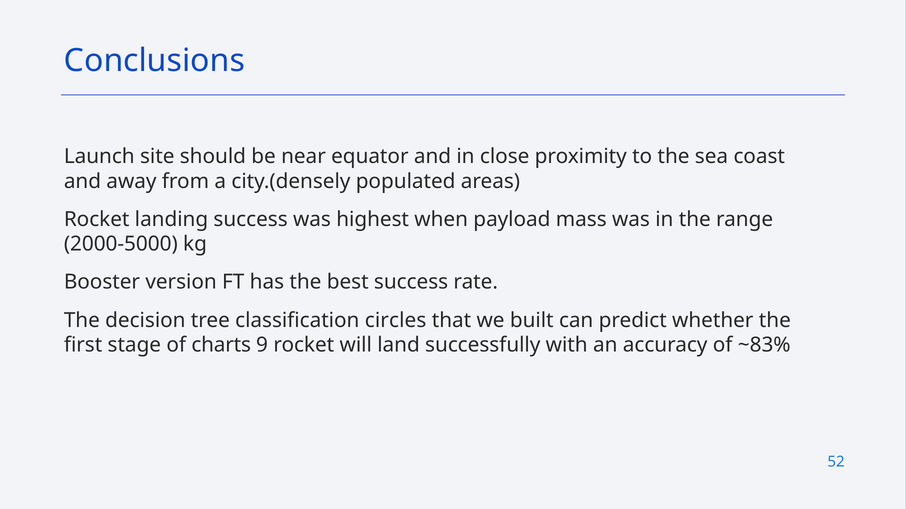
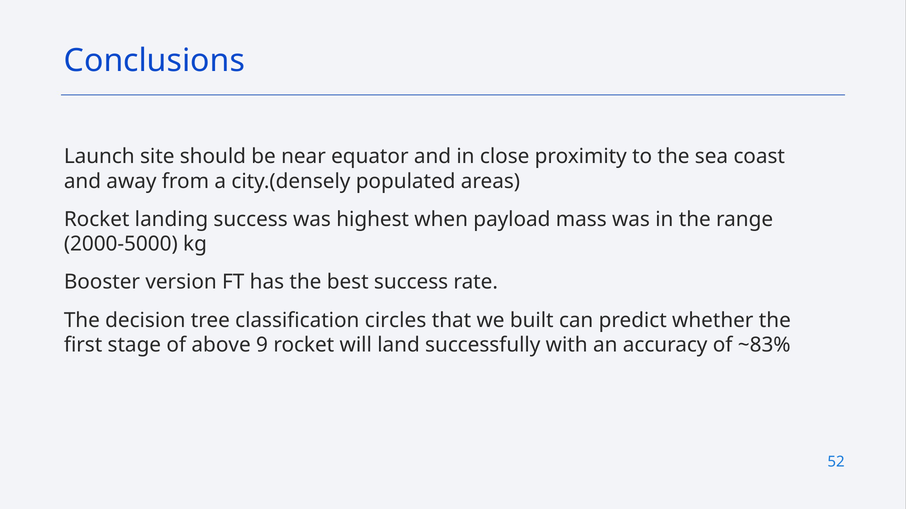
charts: charts -> above
